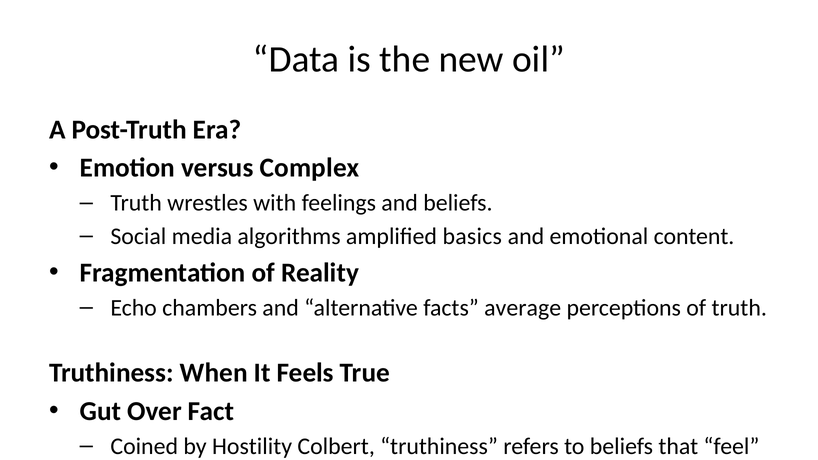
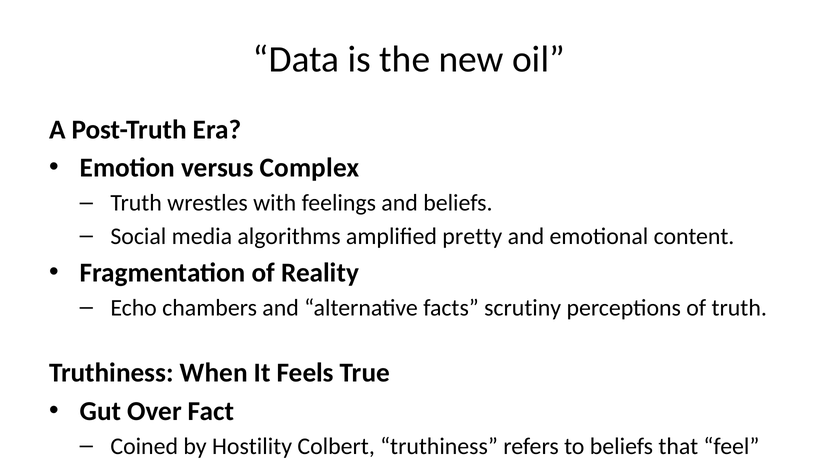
basics: basics -> pretty
average: average -> scrutiny
